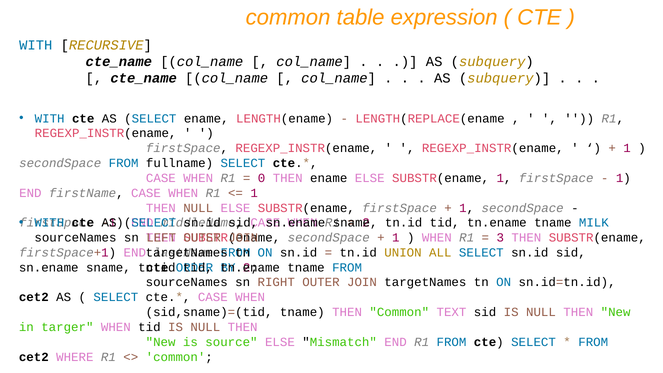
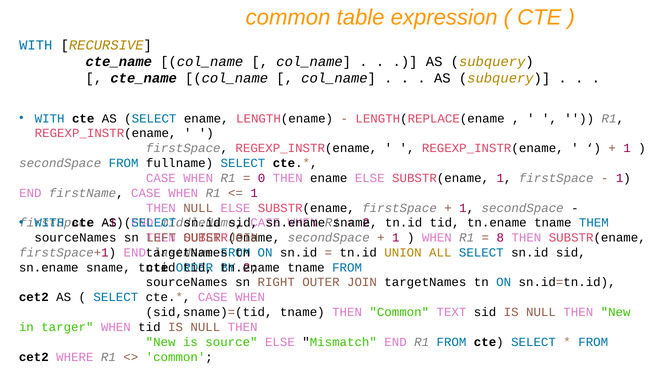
MILK: MILK -> THEM
3: 3 -> 8
